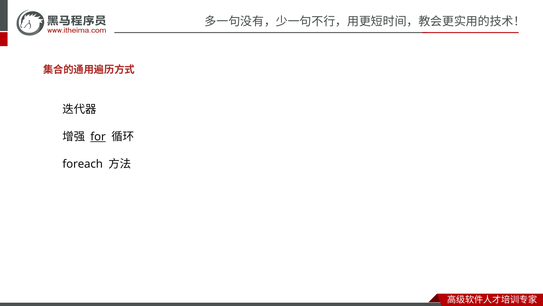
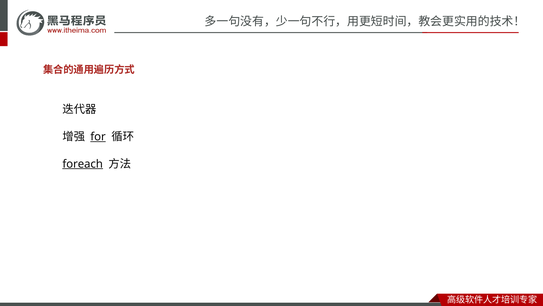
foreach underline: none -> present
